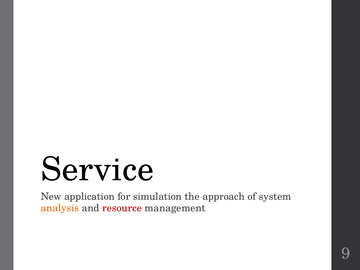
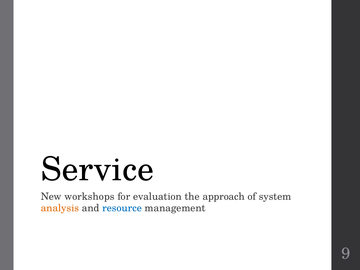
application: application -> workshops
simulation: simulation -> evaluation
resource colour: red -> blue
